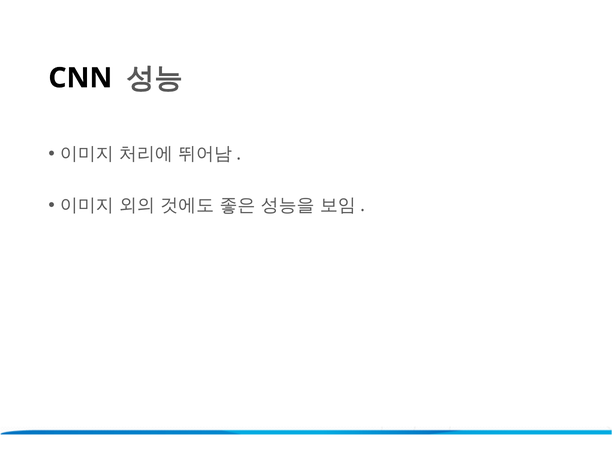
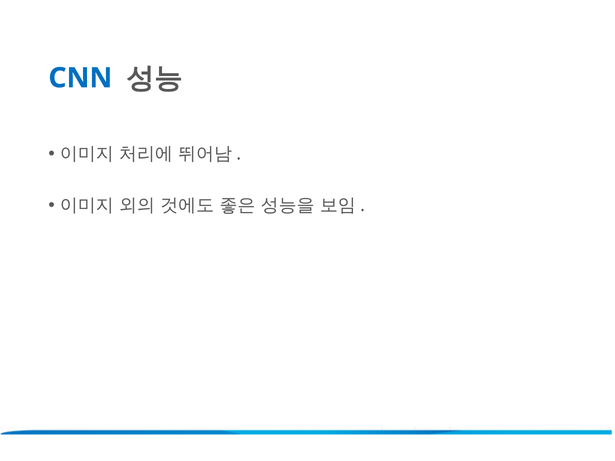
CNN colour: black -> blue
